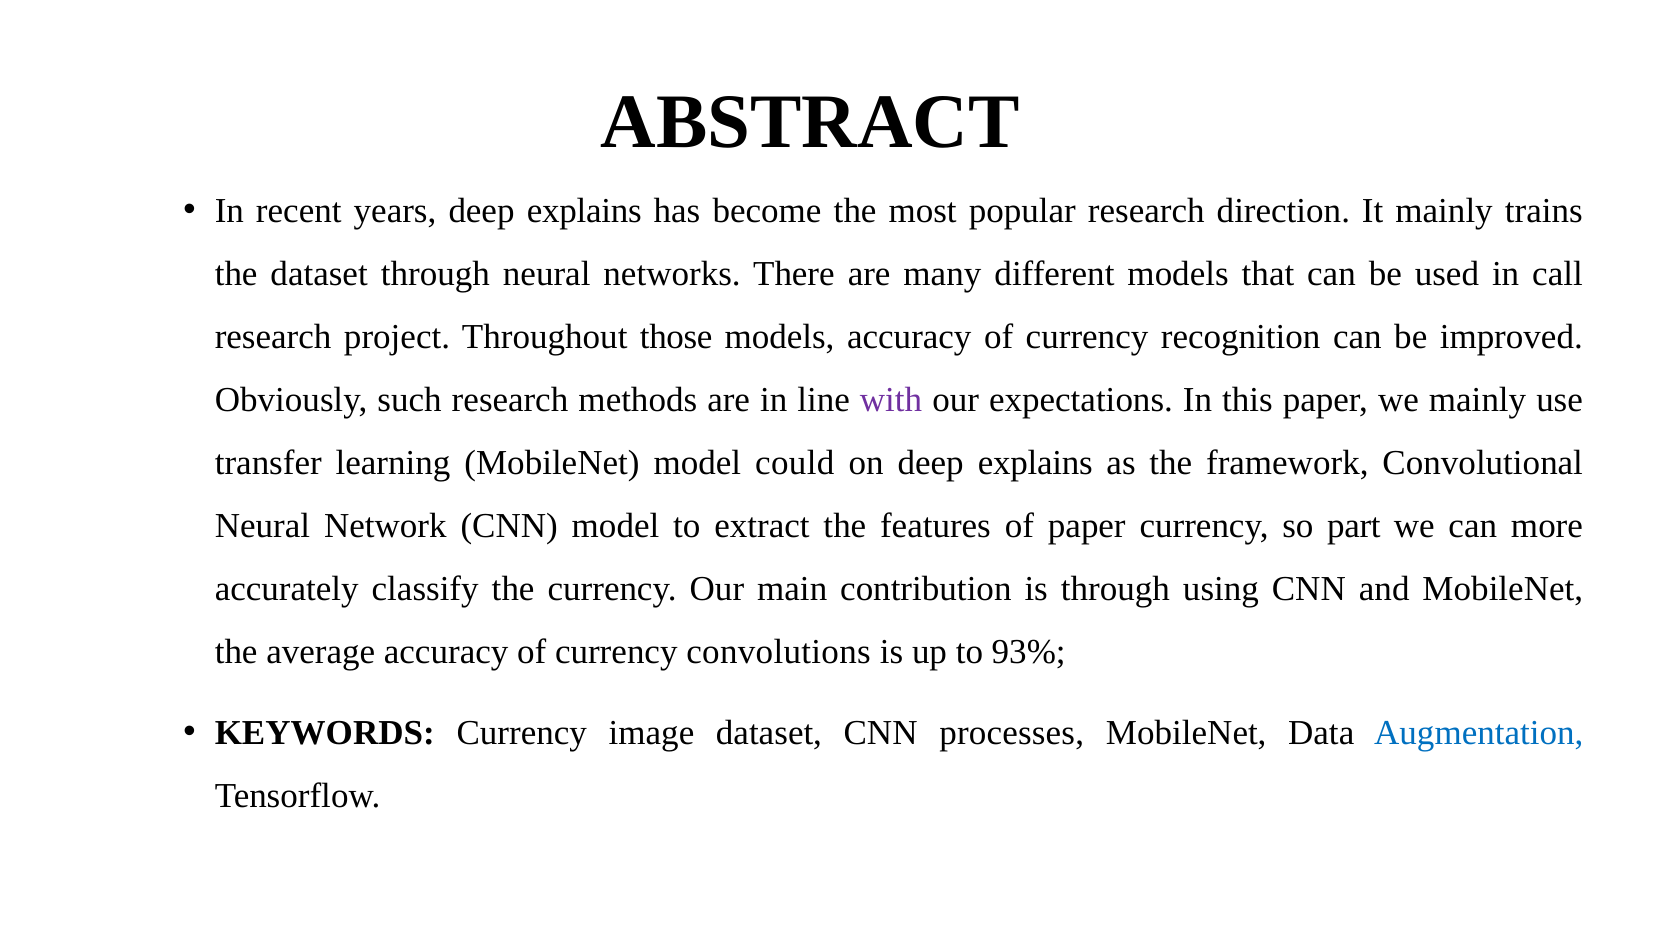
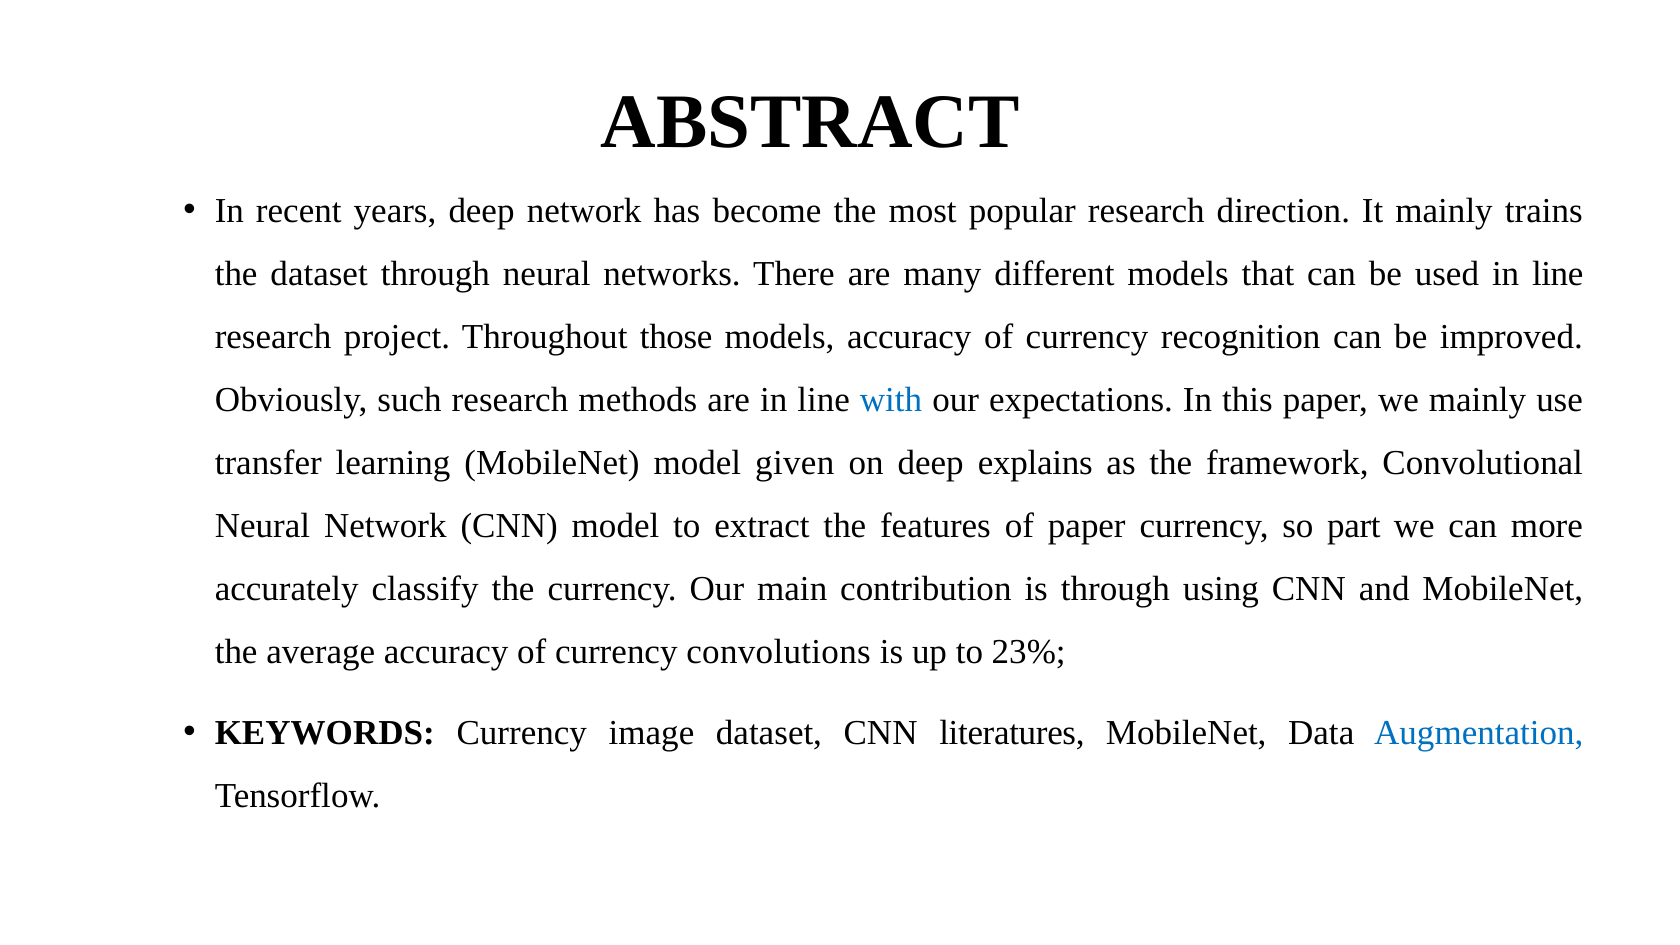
years deep explains: explains -> network
used in call: call -> line
with colour: purple -> blue
could: could -> given
93%: 93% -> 23%
processes: processes -> literatures
